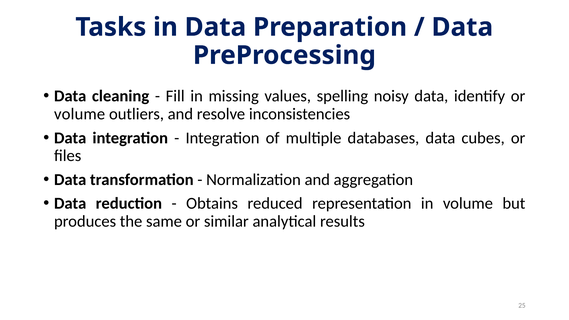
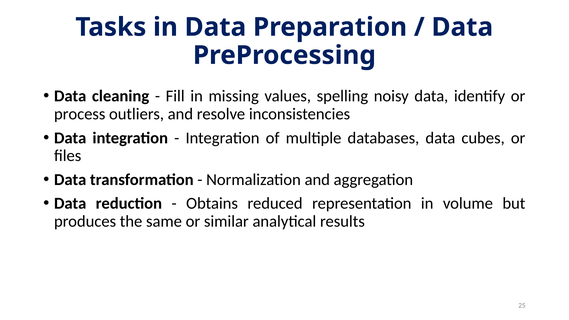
volume at (80, 114): volume -> process
